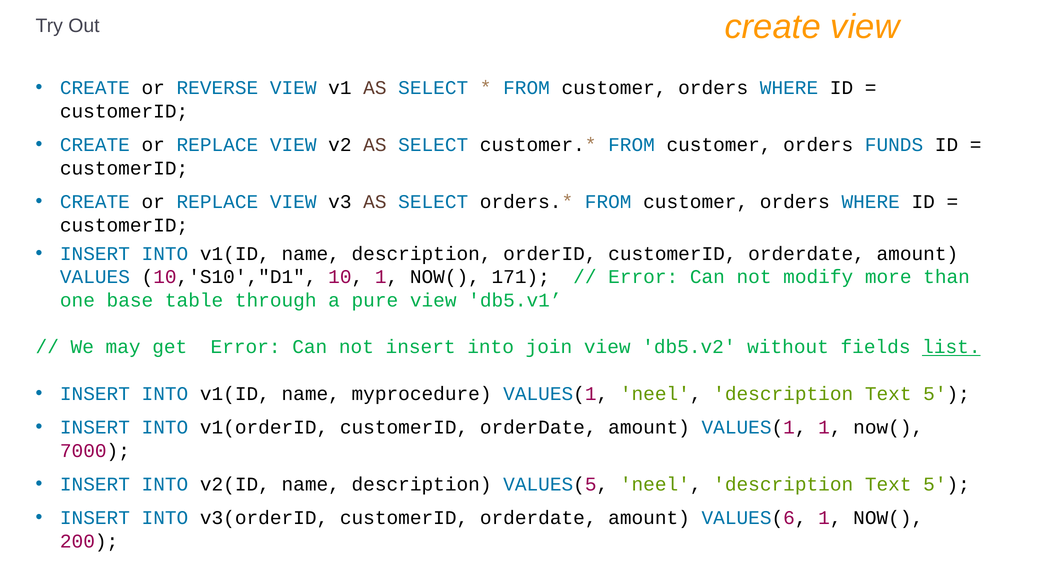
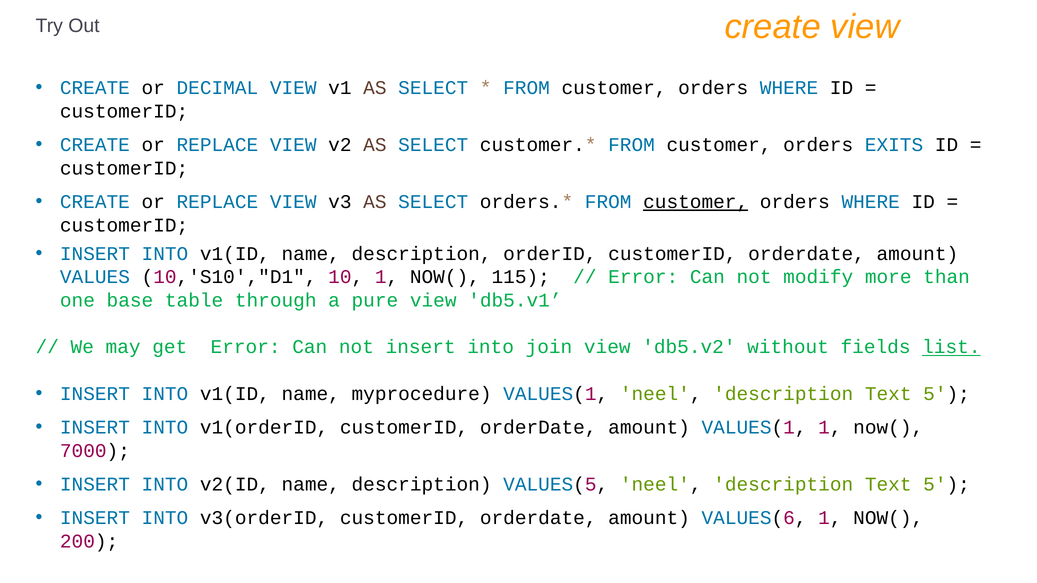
REVERSE: REVERSE -> DECIMAL
FUNDS: FUNDS -> EXITS
customer at (696, 202) underline: none -> present
171: 171 -> 115
